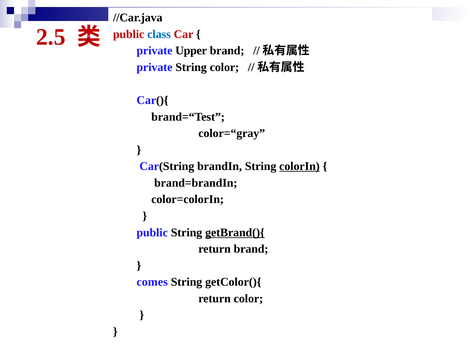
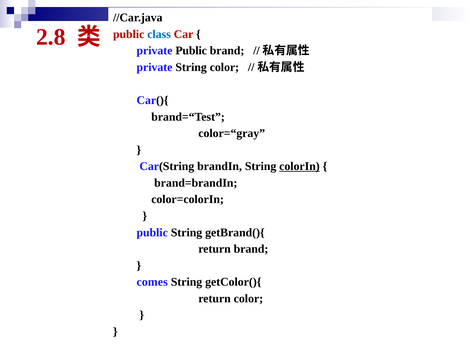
2.5: 2.5 -> 2.8
private Upper: Upper -> Public
getBrand(){ underline: present -> none
